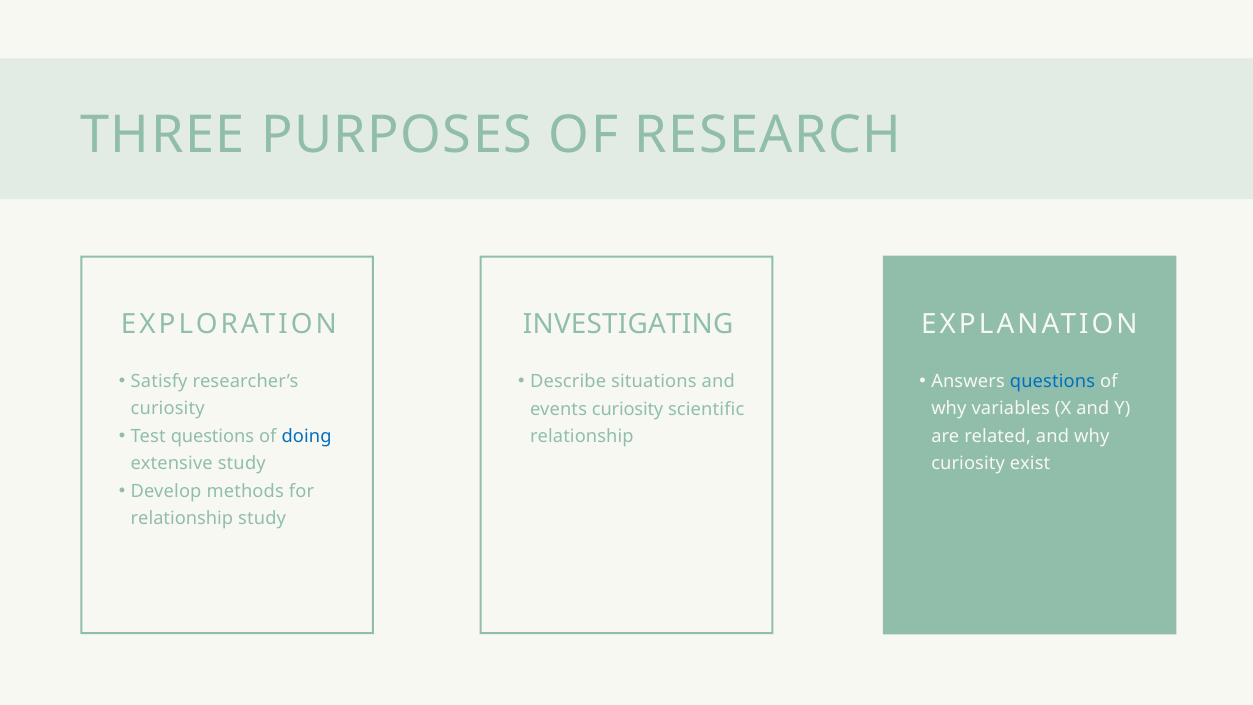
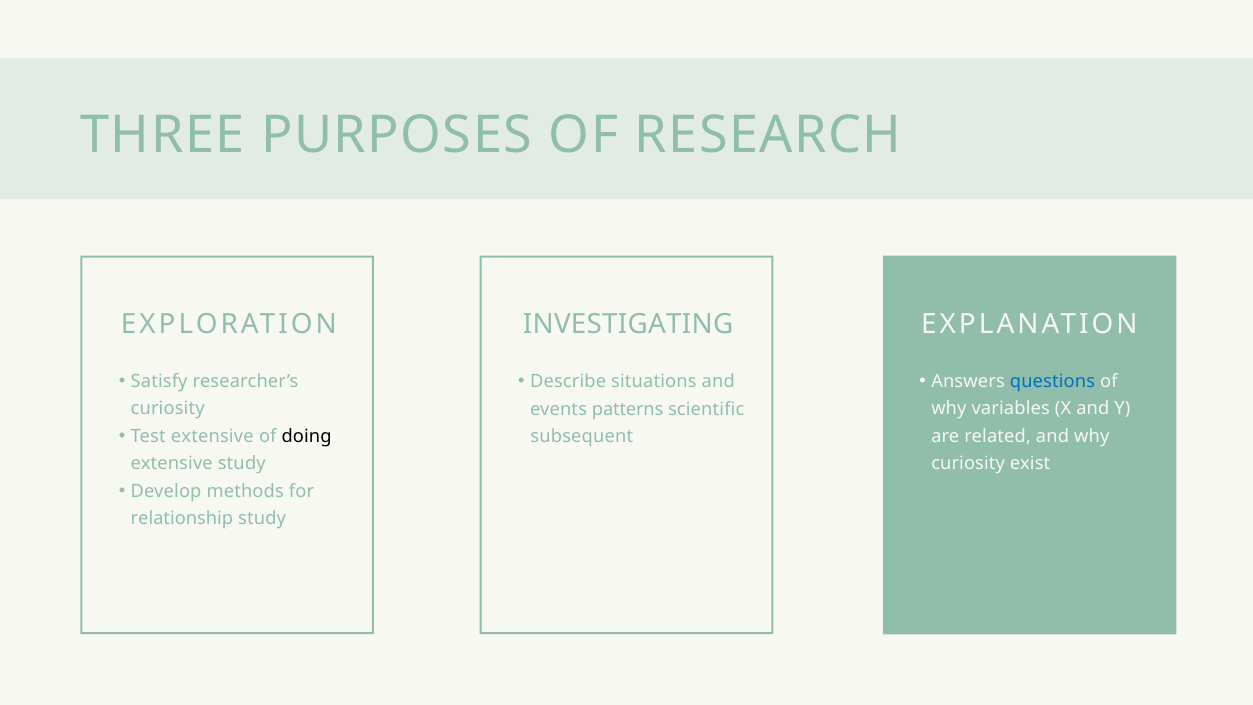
events curiosity: curiosity -> patterns
Test questions: questions -> extensive
doing colour: blue -> black
relationship at (582, 436): relationship -> subsequent
